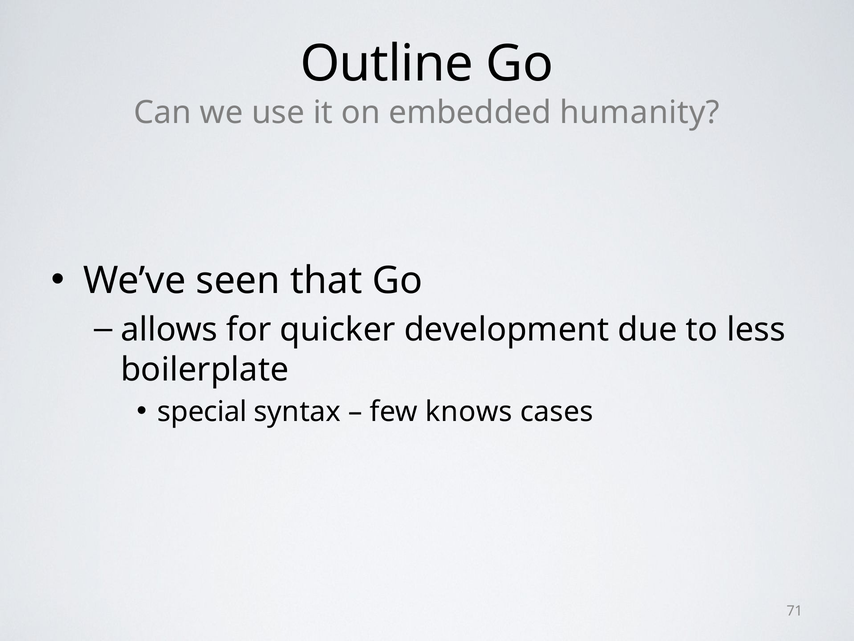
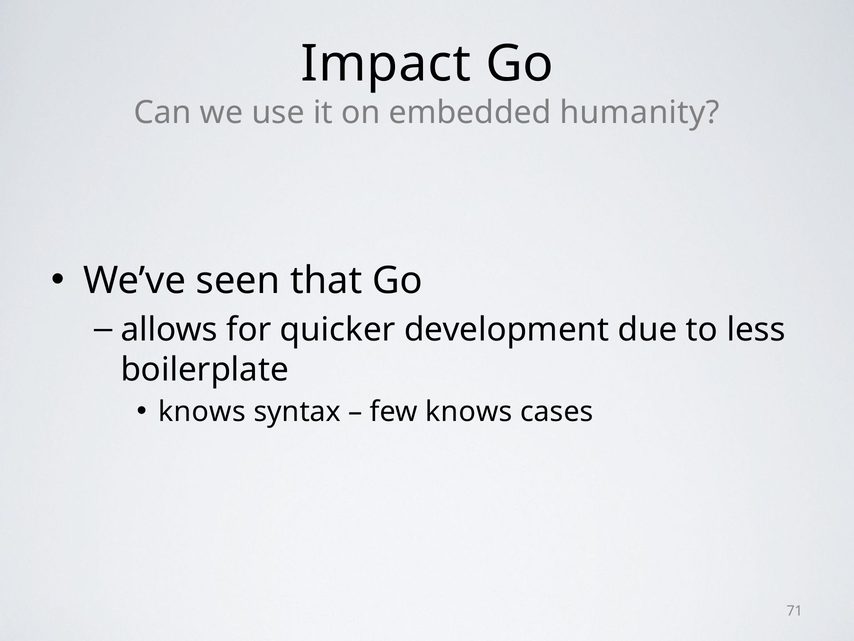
Outline: Outline -> Impact
special at (202, 412): special -> knows
